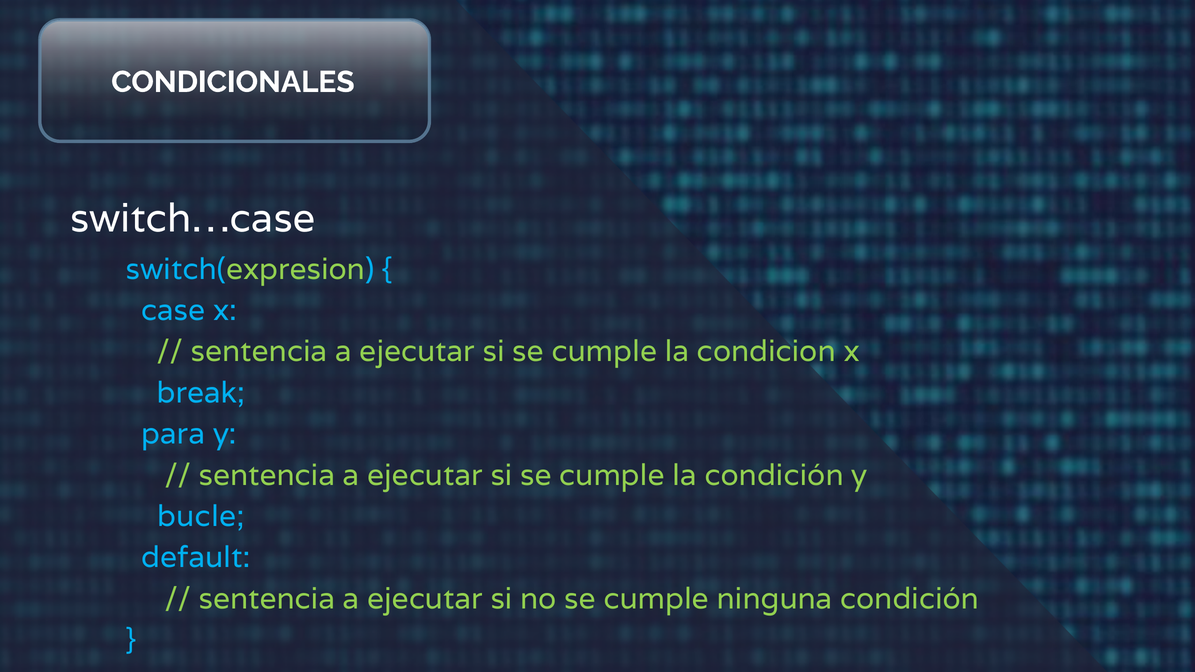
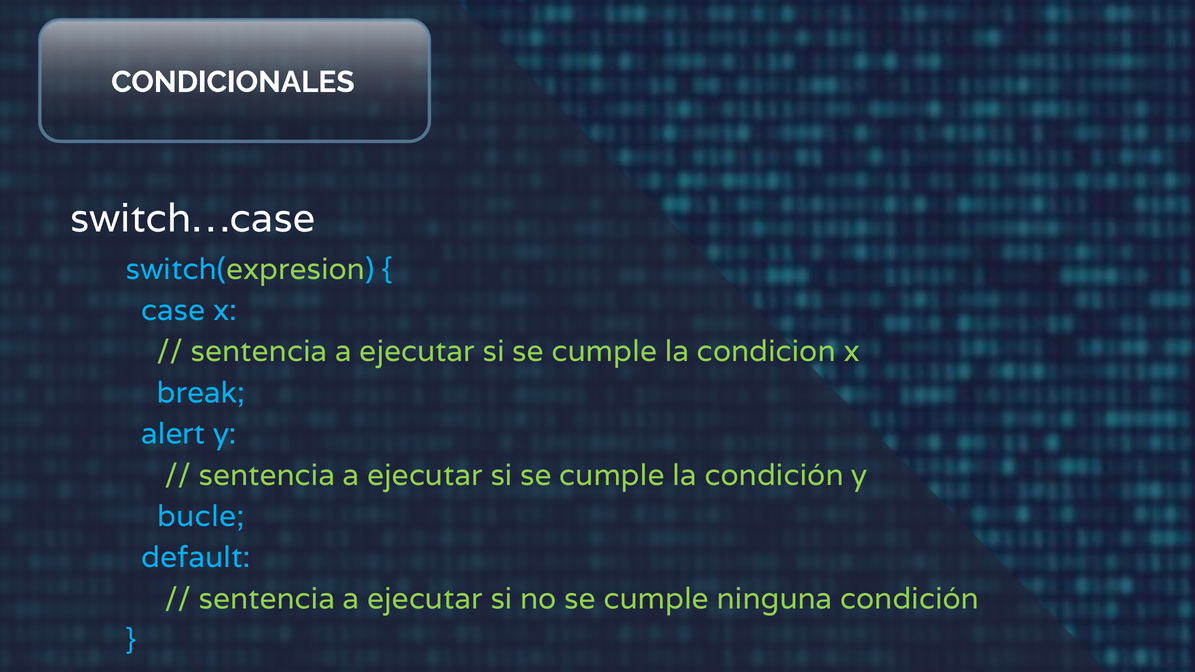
para: para -> alert
